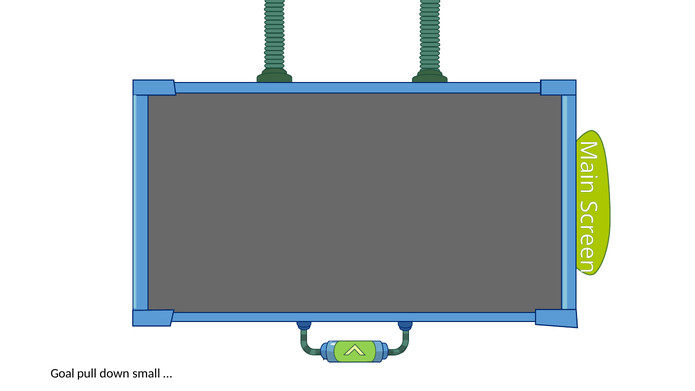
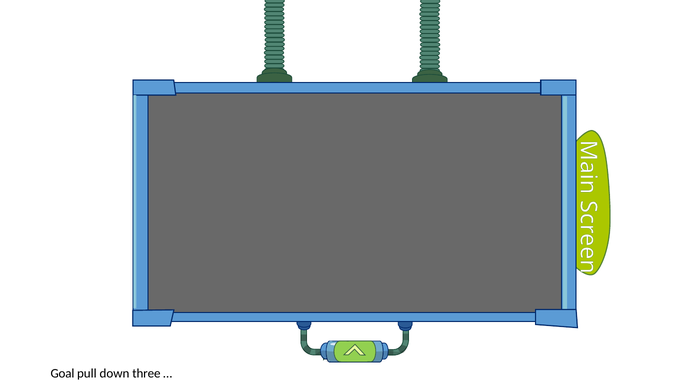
small: small -> three
